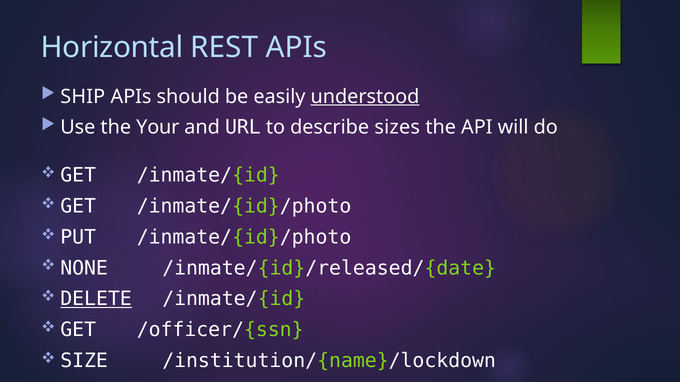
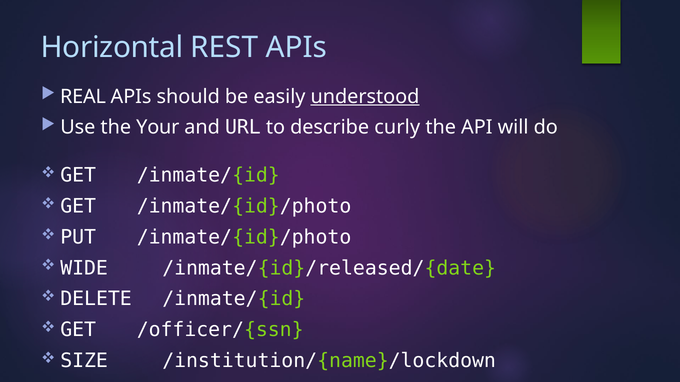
SHIP: SHIP -> REAL
sizes: sizes -> curly
NONE: NONE -> WIDE
DELETE underline: present -> none
